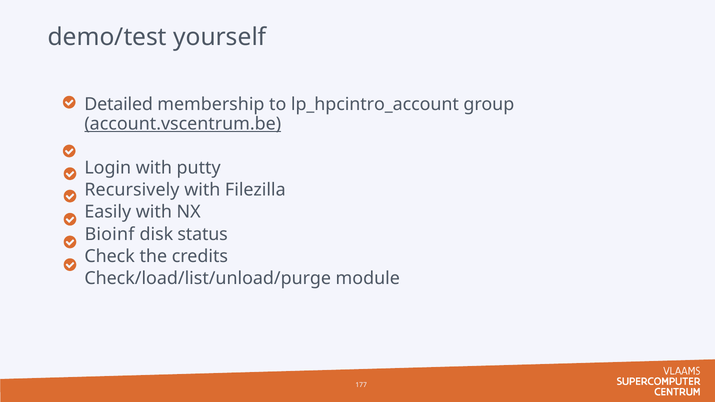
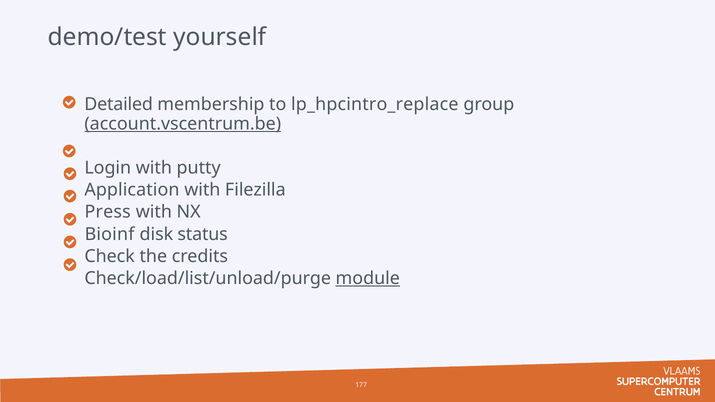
lp_hpcintro_account: lp_hpcintro_account -> lp_hpcintro_replace
Recursively: Recursively -> Application
Easily: Easily -> Press
module underline: none -> present
